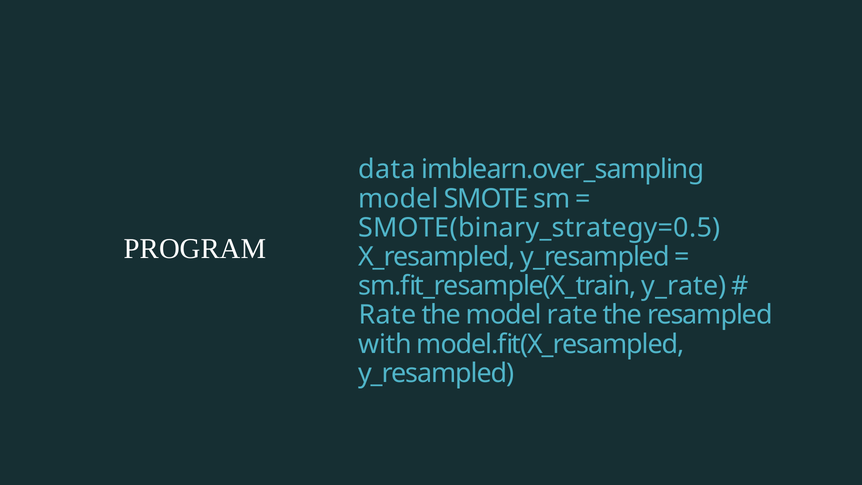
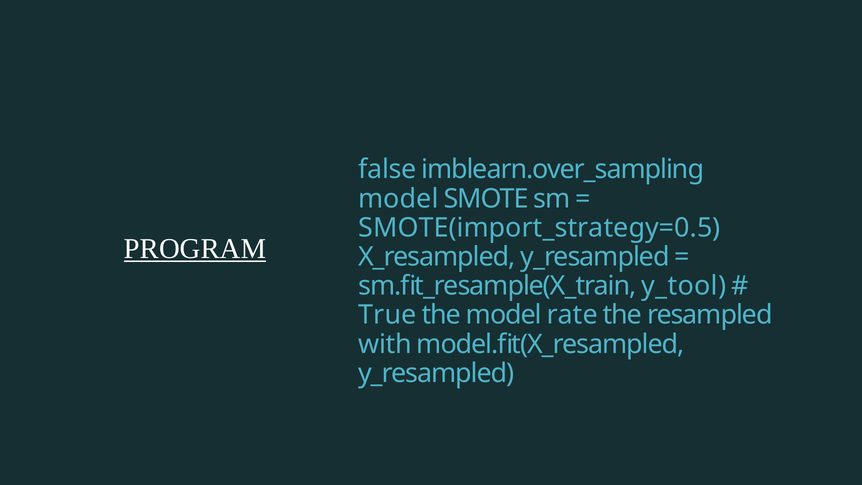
data: data -> false
SMOTE(binary_strategy=0.5: SMOTE(binary_strategy=0.5 -> SMOTE(import_strategy=0.5
PROGRAM underline: none -> present
y_rate: y_rate -> y_tool
Rate at (387, 315): Rate -> True
